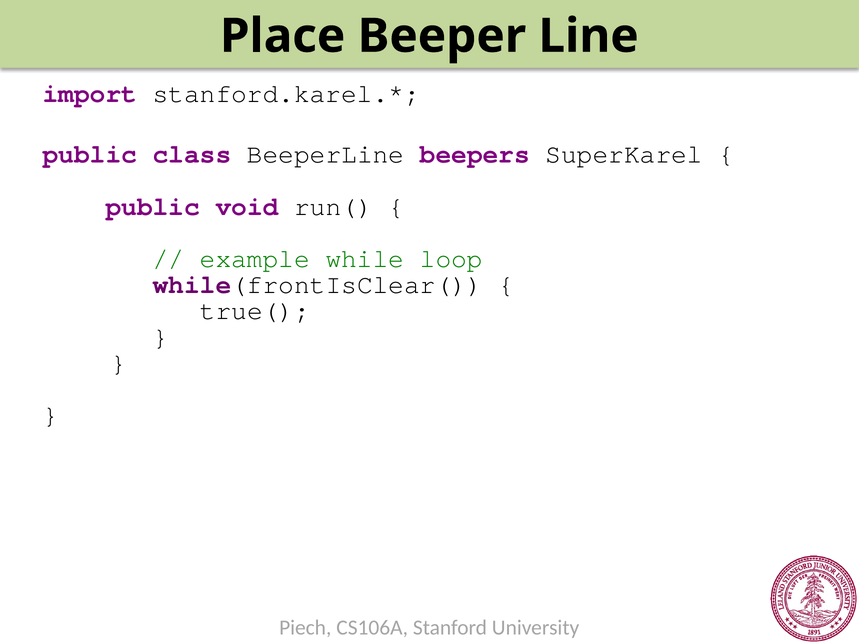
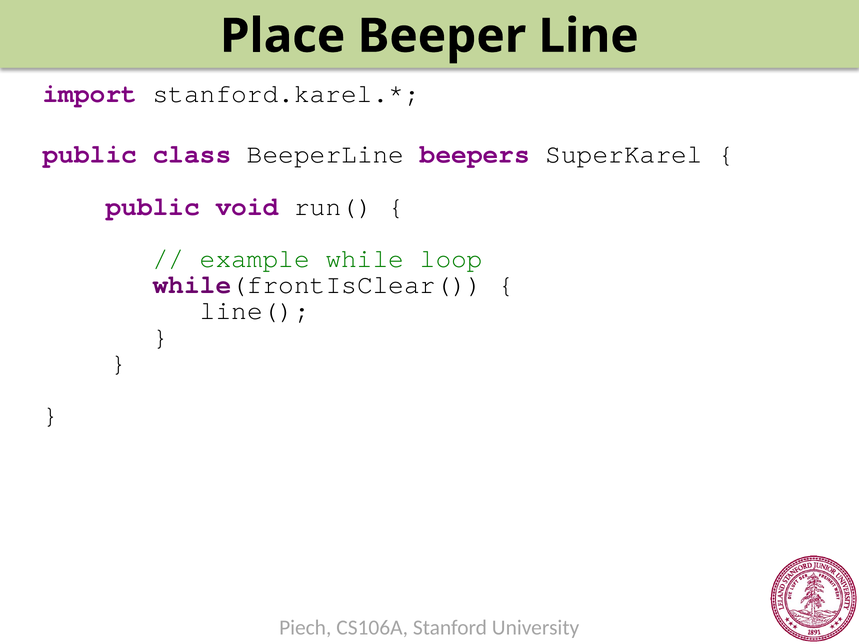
true(: true( -> line(
